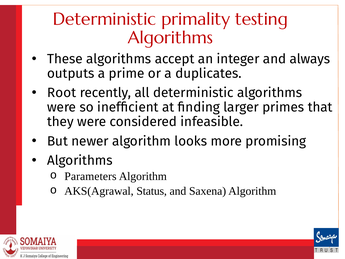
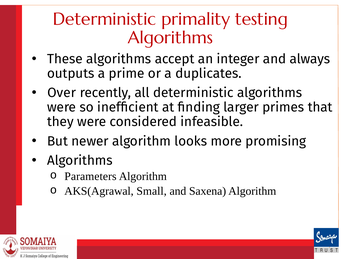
Root: Root -> Over
Status: Status -> Small
